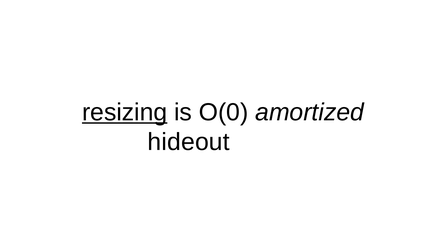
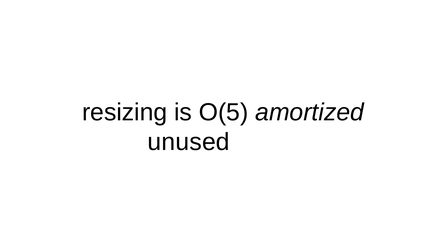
resizing underline: present -> none
O(0: O(0 -> O(5
hideout: hideout -> unused
